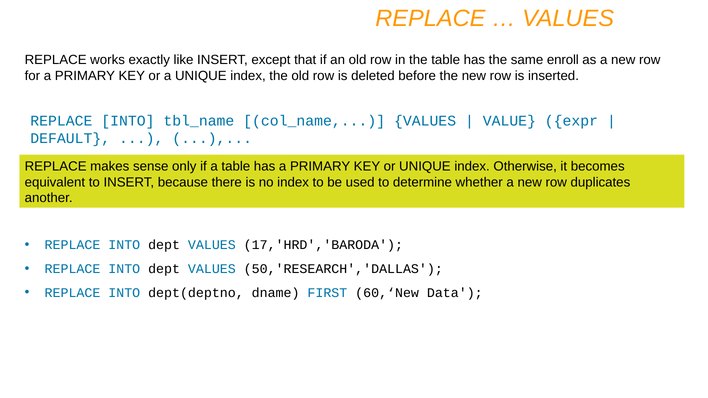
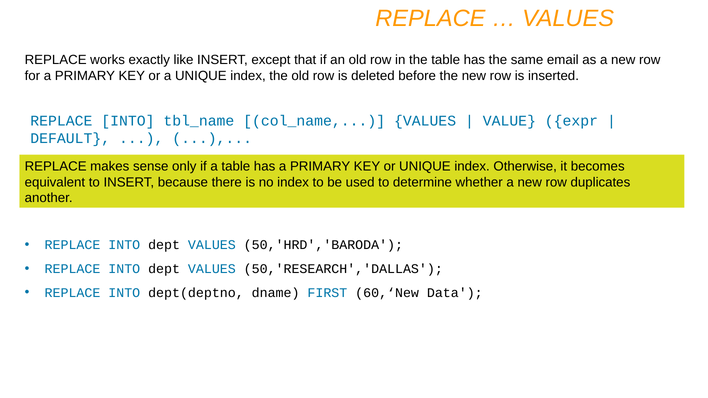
enroll: enroll -> email
17,'HRD','BARODA: 17,'HRD','BARODA -> 50,'HRD','BARODA
